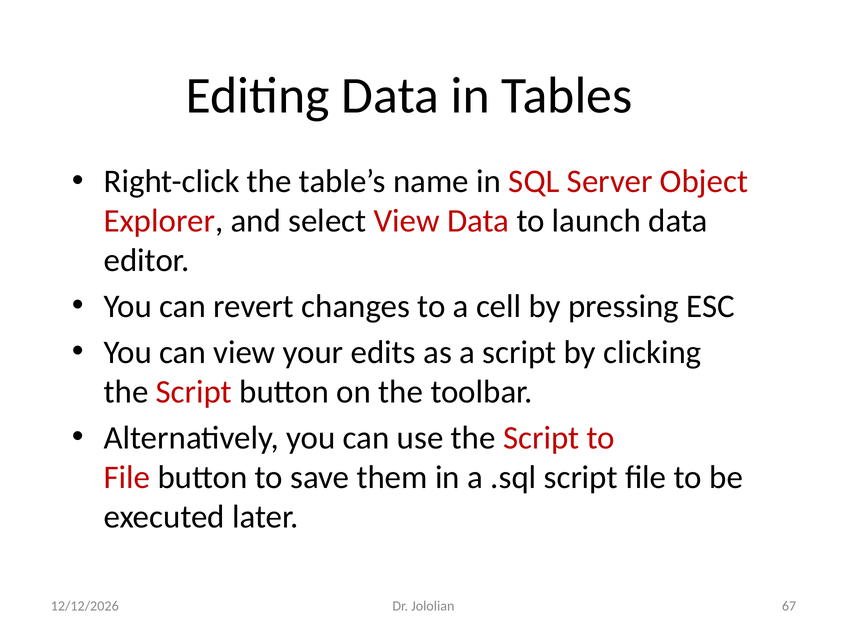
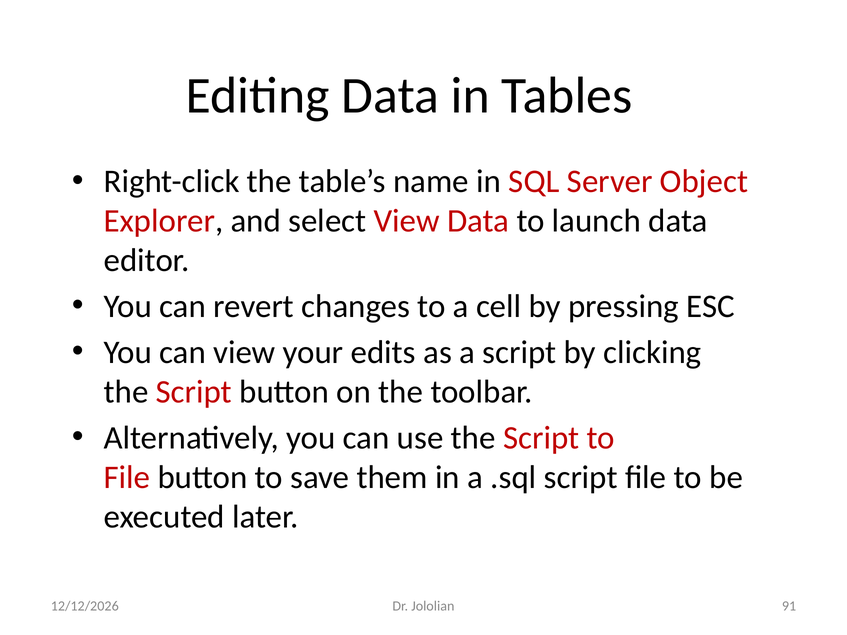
67: 67 -> 91
